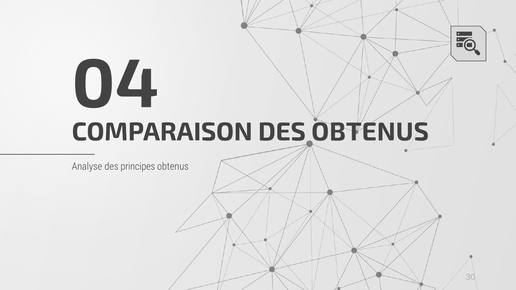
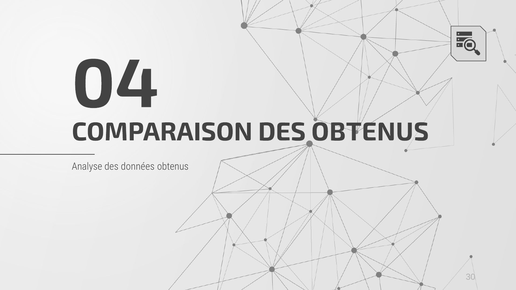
principes: principes -> données
